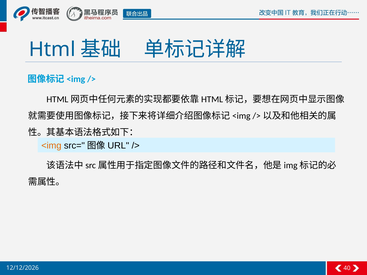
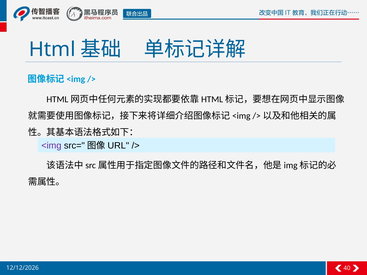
<img colour: orange -> purple
